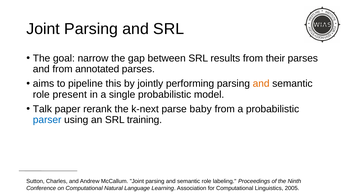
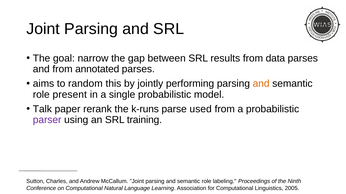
their: their -> data
pipeline: pipeline -> random
k-next: k-next -> k-runs
baby: baby -> used
parser colour: blue -> purple
